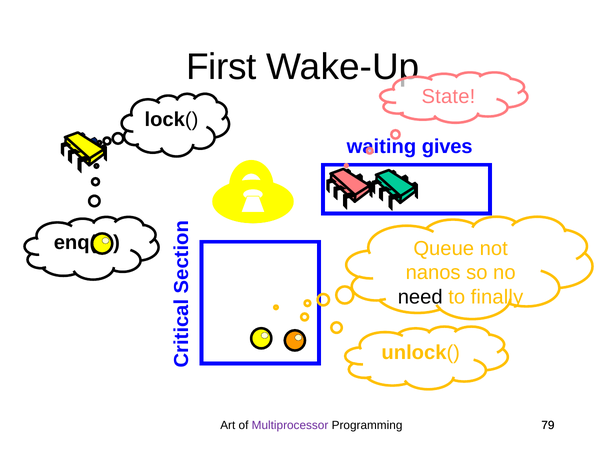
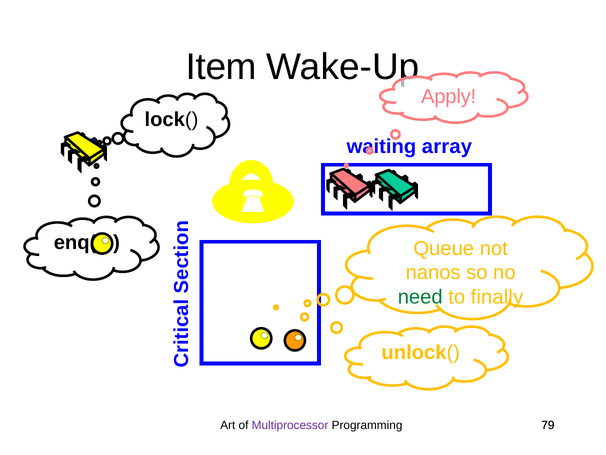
First: First -> Item
State: State -> Apply
gives: gives -> array
need colour: black -> green
